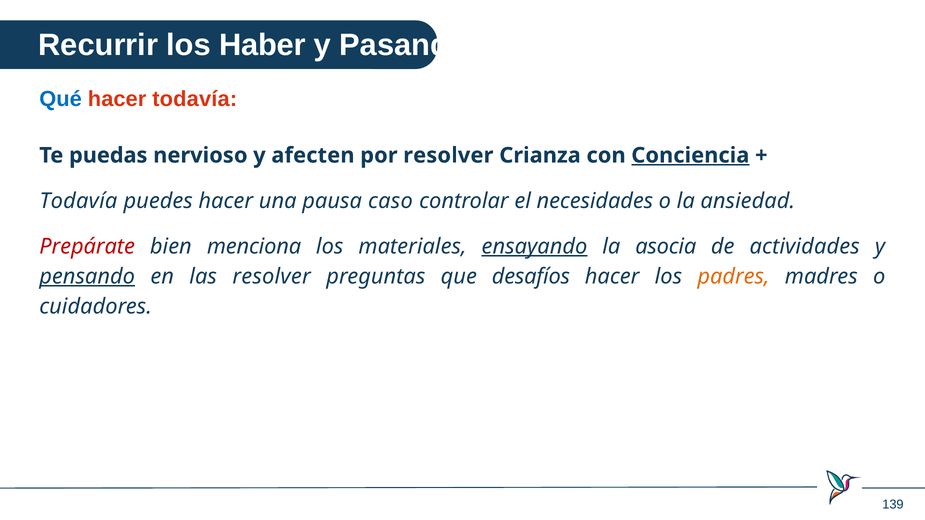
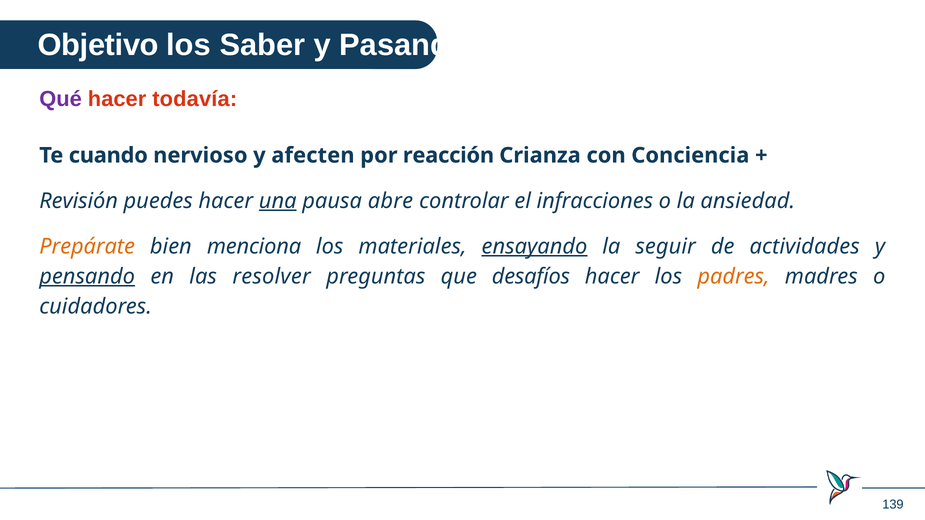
Recurrir: Recurrir -> Objetivo
Haber: Haber -> Saber
Qué colour: blue -> purple
puedas: puedas -> cuando
por resolver: resolver -> reacción
Conciencia underline: present -> none
Todavía at (78, 201): Todavía -> Revisión
una underline: none -> present
caso: caso -> abre
necesidades: necesidades -> infracciones
Prepárate colour: red -> orange
asocia: asocia -> seguir
